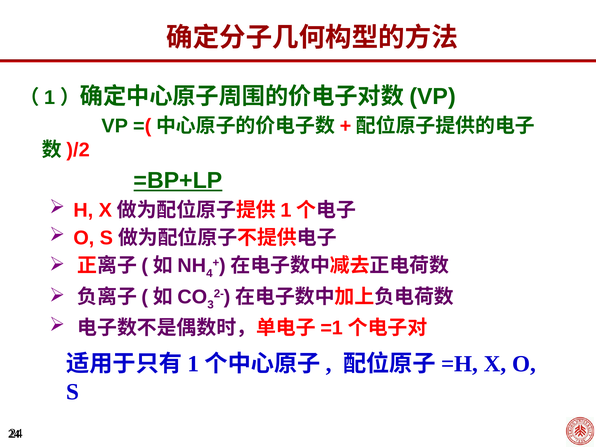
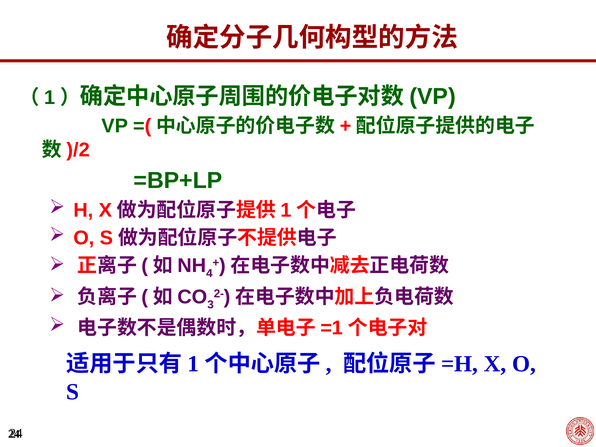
=BP+LP underline: present -> none
